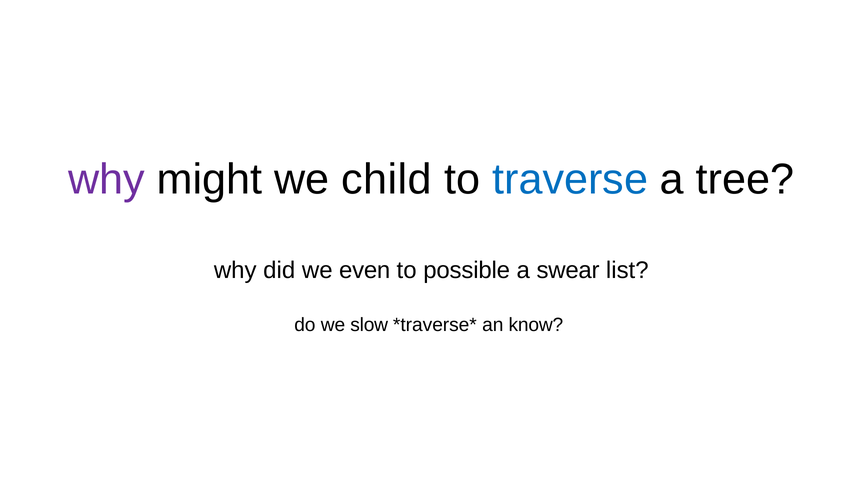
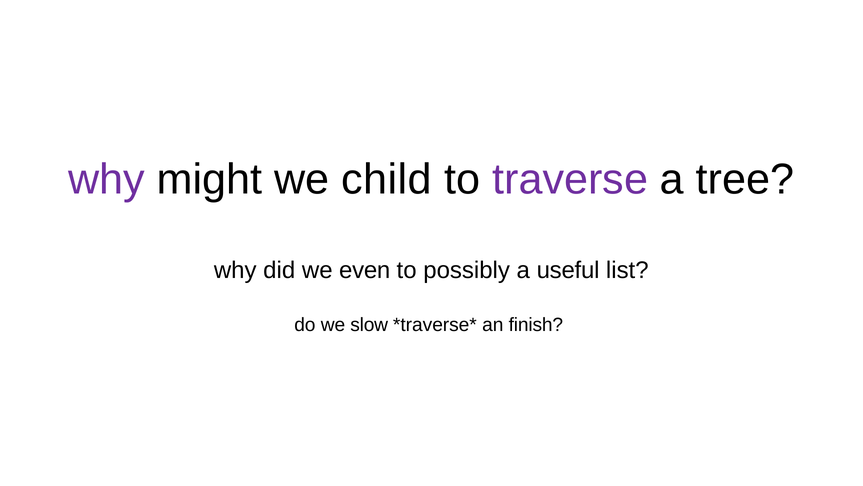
traverse colour: blue -> purple
possible: possible -> possibly
swear: swear -> useful
know: know -> finish
